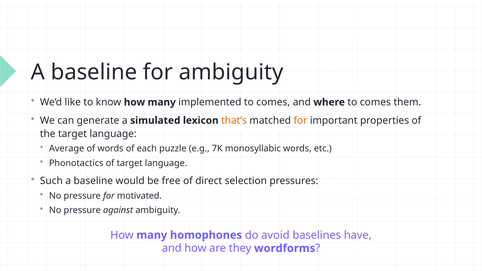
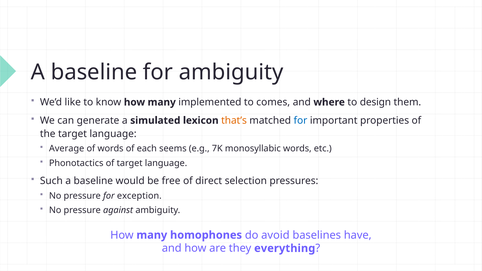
where to comes: comes -> design
for at (300, 121) colour: orange -> blue
puzzle: puzzle -> seems
motivated: motivated -> exception
wordforms: wordforms -> everything
